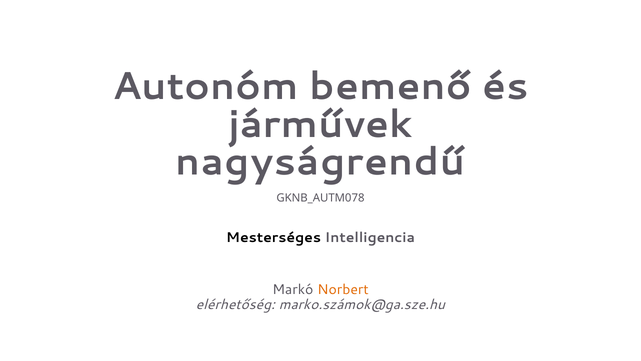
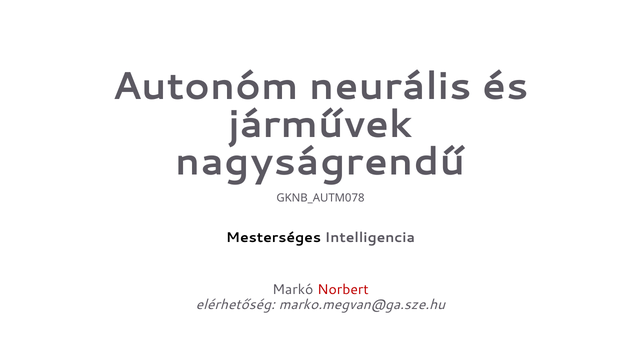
bemenő: bemenő -> neurális
Norbert colour: orange -> red
marko.számok@ga.sze.hu: marko.számok@ga.sze.hu -> marko.megvan@ga.sze.hu
